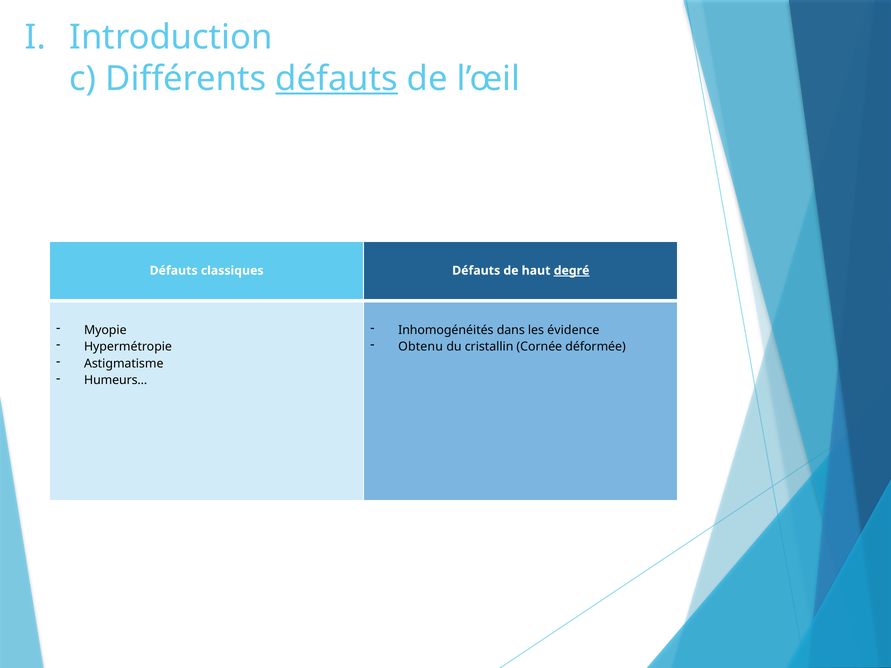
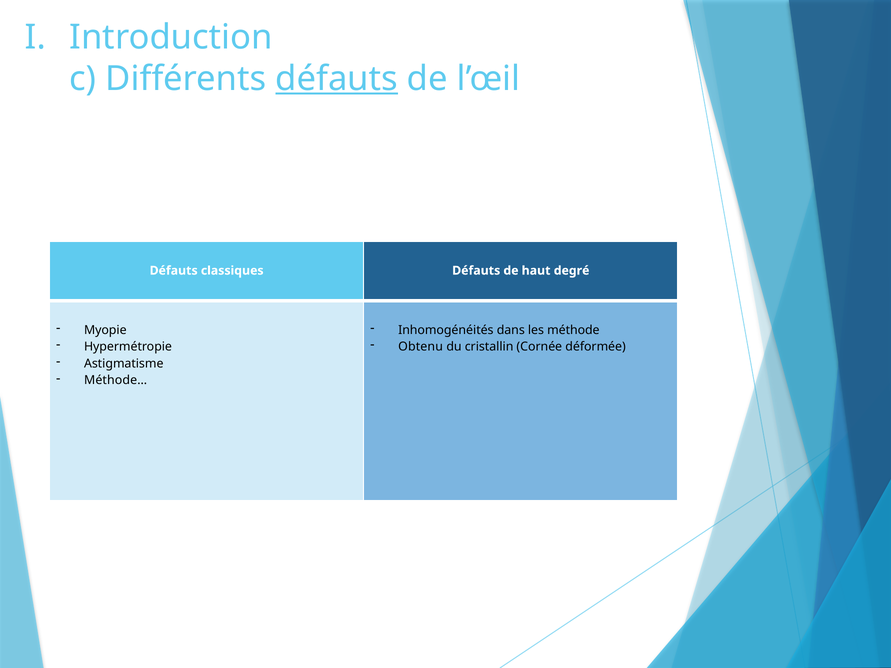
degré underline: present -> none
évidence: évidence -> méthode
Humeurs…: Humeurs… -> Méthode…
